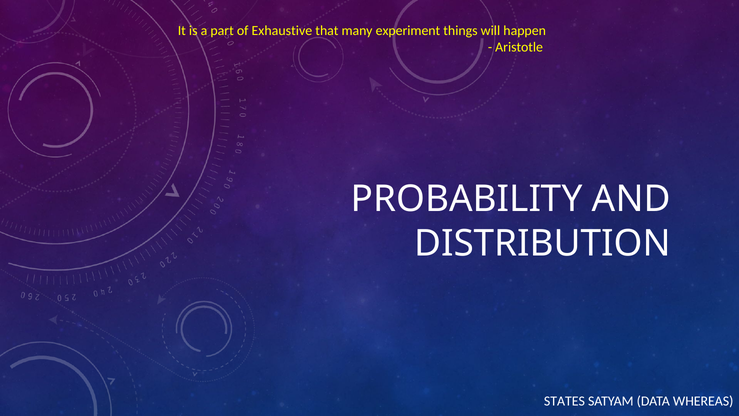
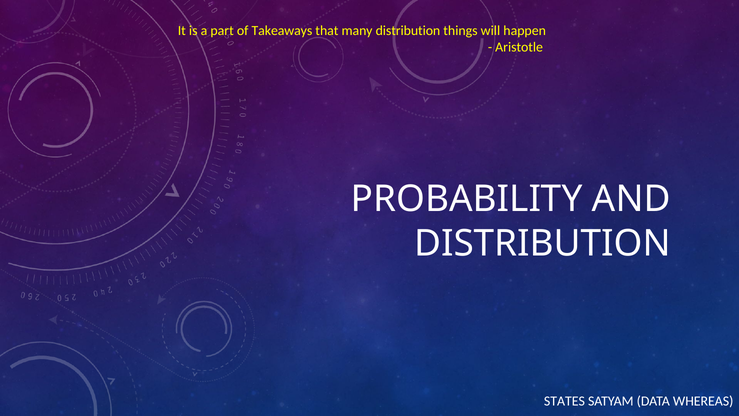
Exhaustive: Exhaustive -> Takeaways
many experiment: experiment -> distribution
